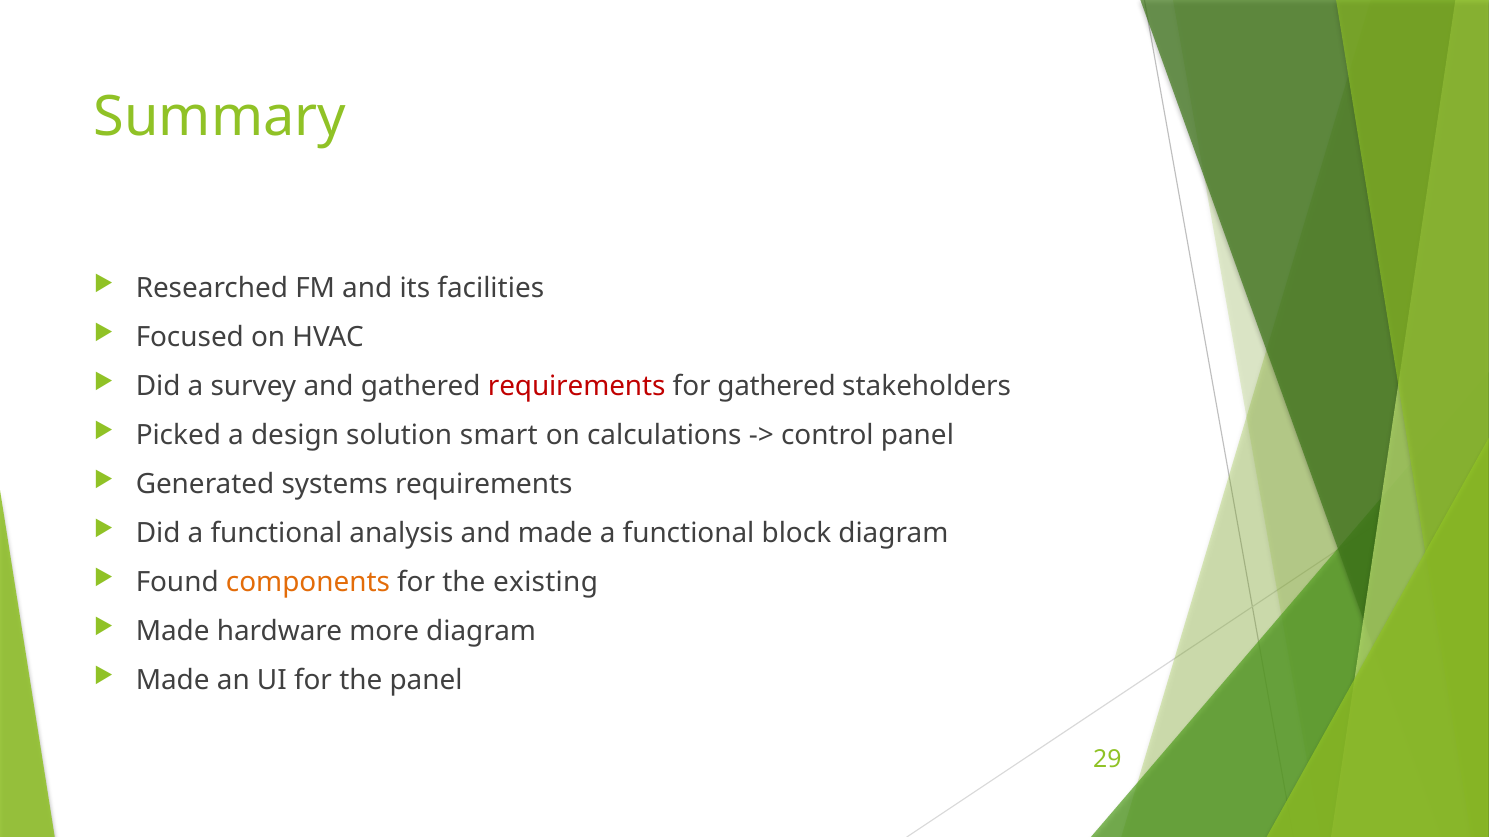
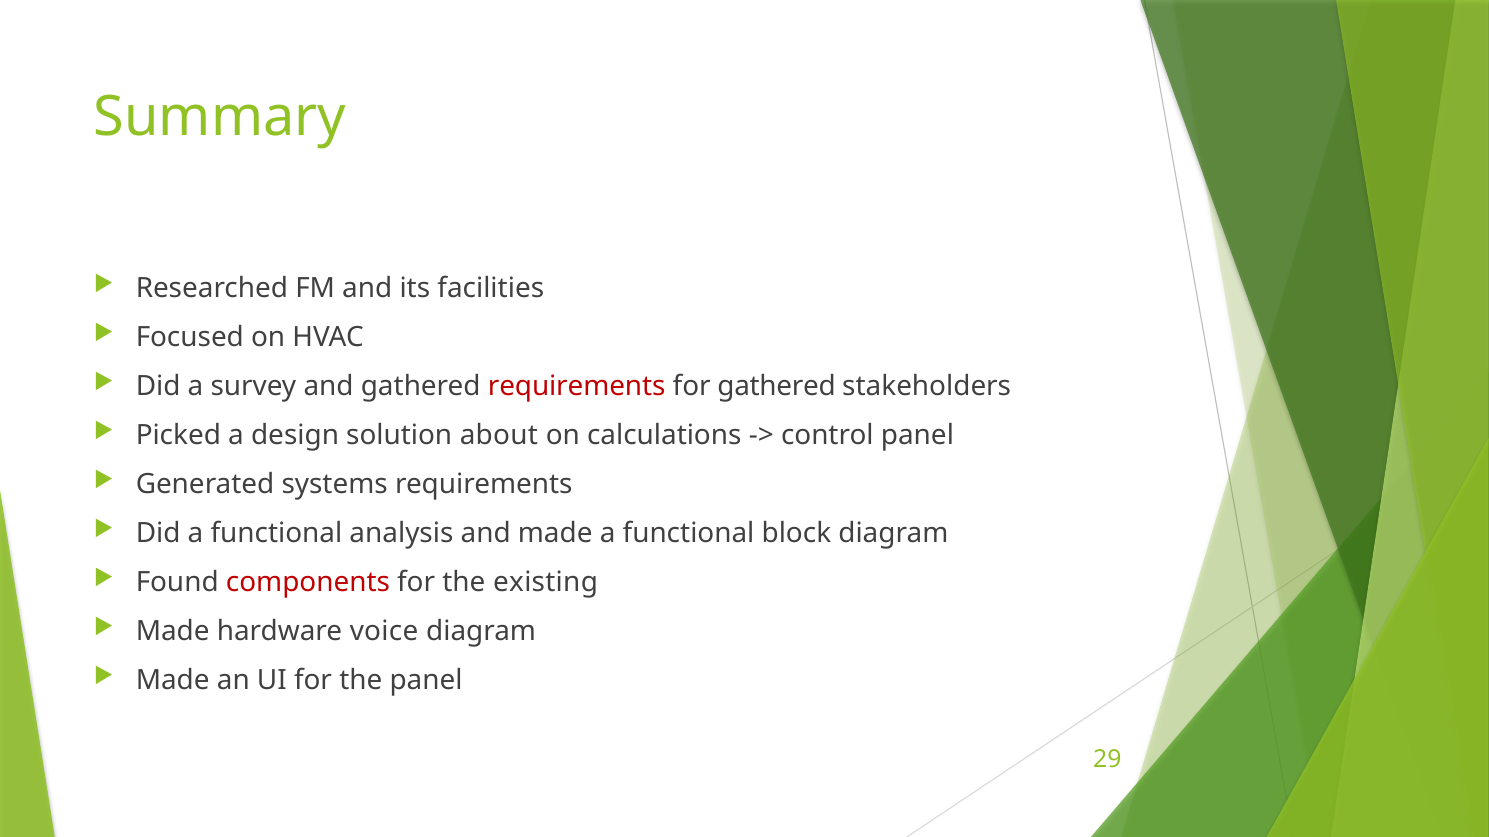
smart: smart -> about
components colour: orange -> red
more: more -> voice
